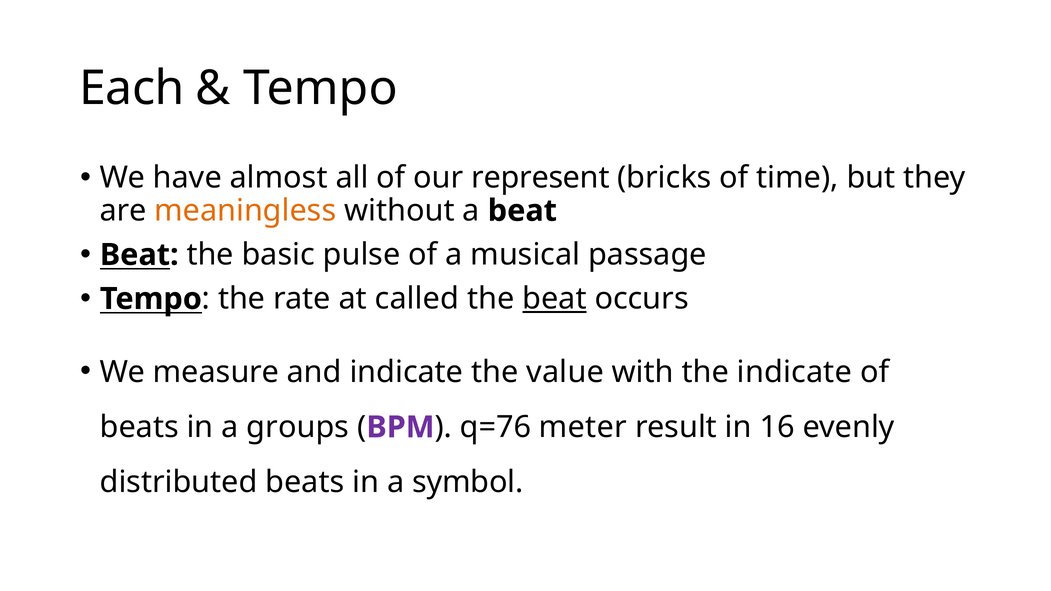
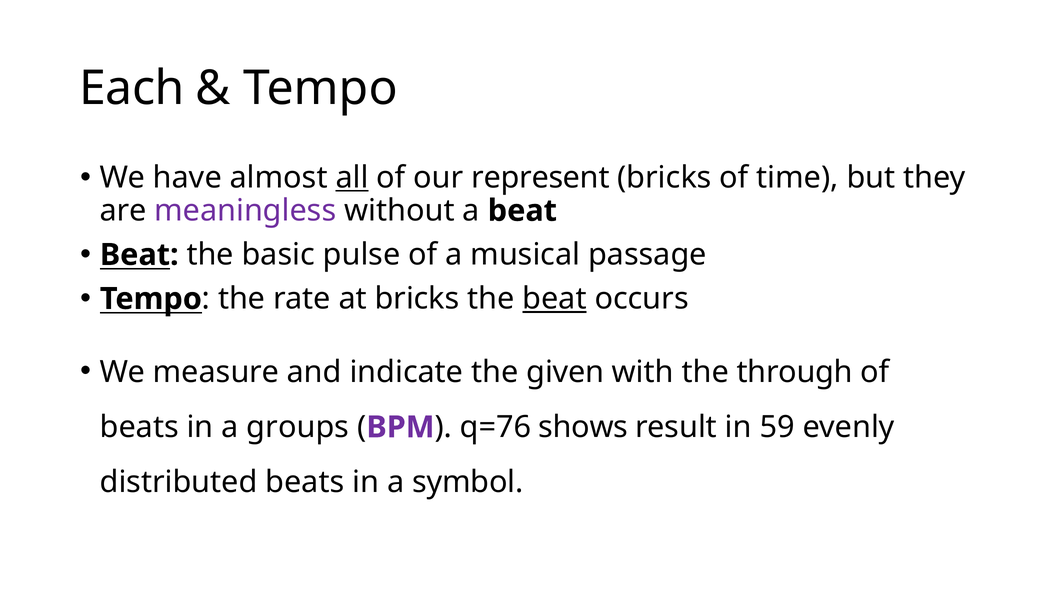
all underline: none -> present
meaningless colour: orange -> purple
at called: called -> bricks
value: value -> given
the indicate: indicate -> through
meter: meter -> shows
16: 16 -> 59
